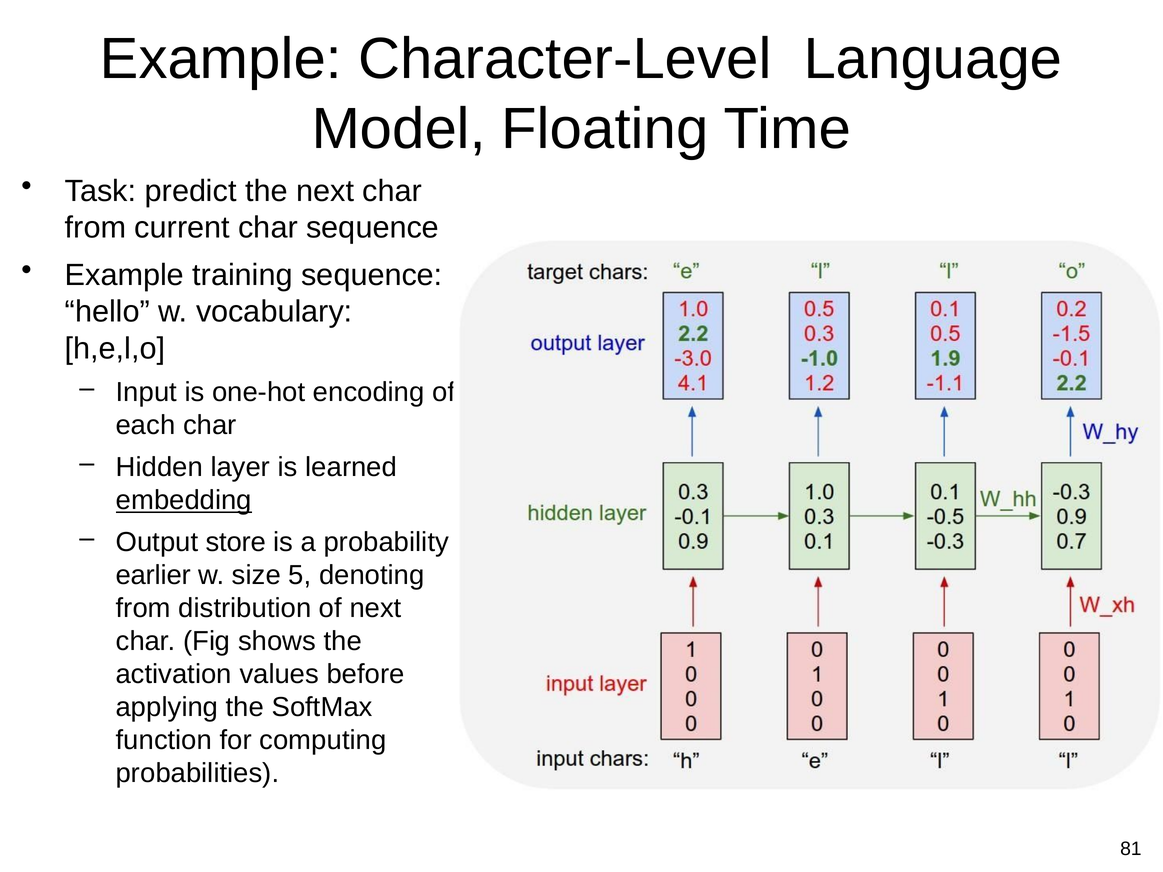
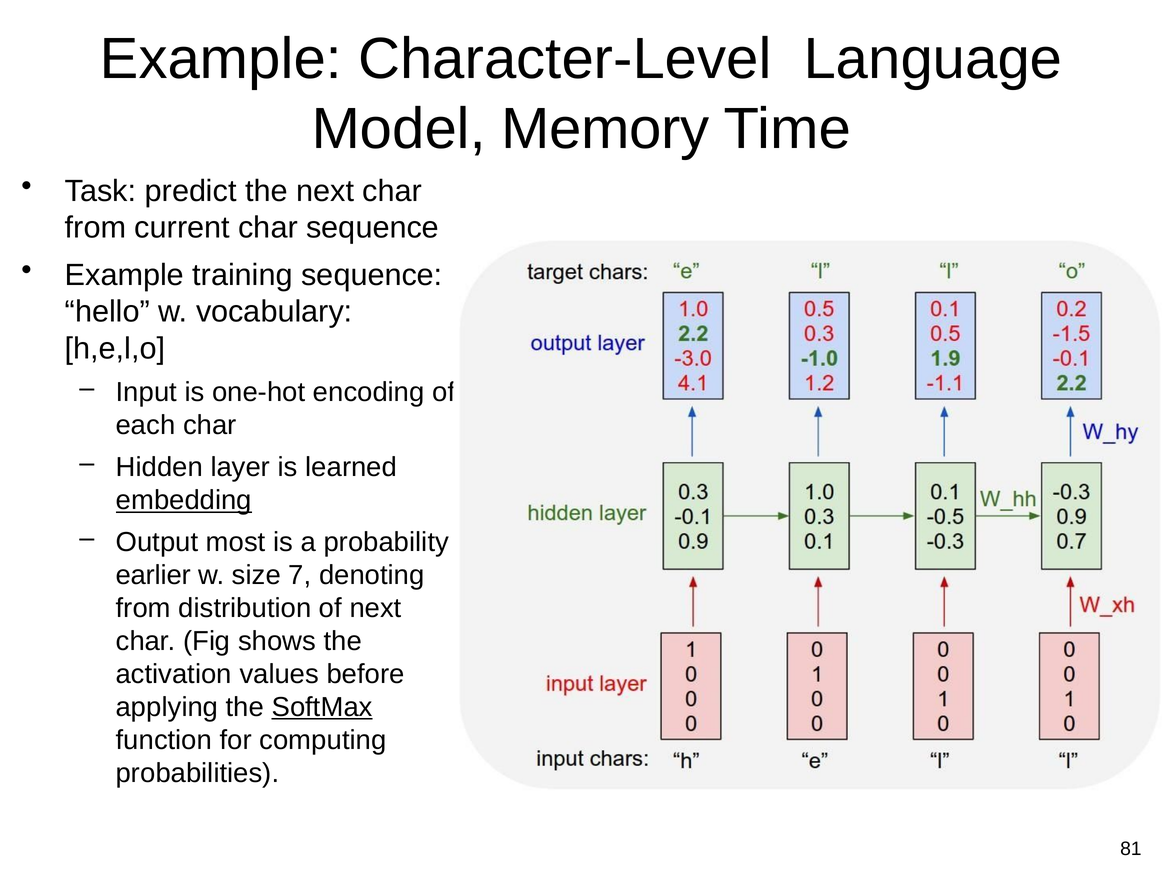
Floating: Floating -> Memory
store: store -> most
5: 5 -> 7
SoftMax underline: none -> present
